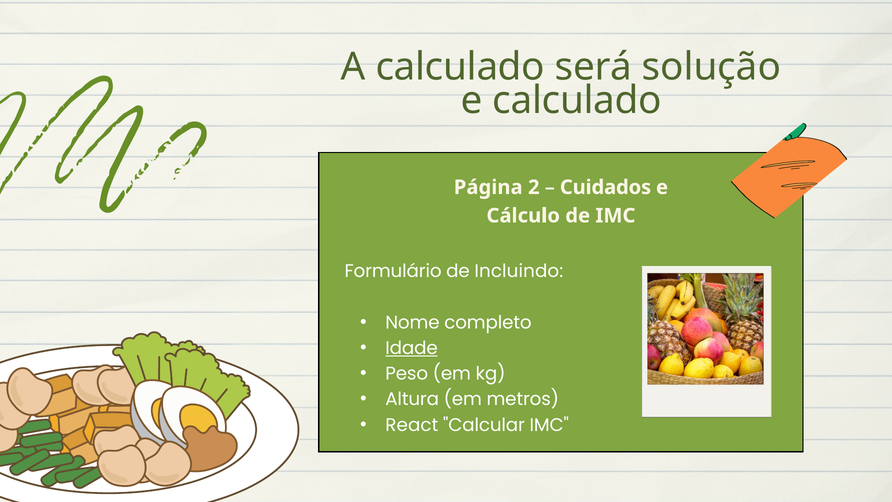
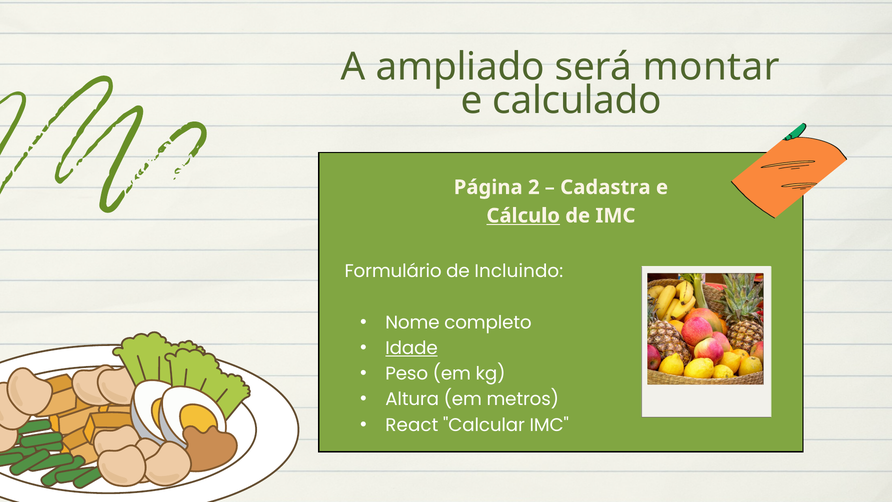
A calculado: calculado -> ampliado
solução: solução -> montar
Cuidados: Cuidados -> Cadastra
Cálculo underline: none -> present
